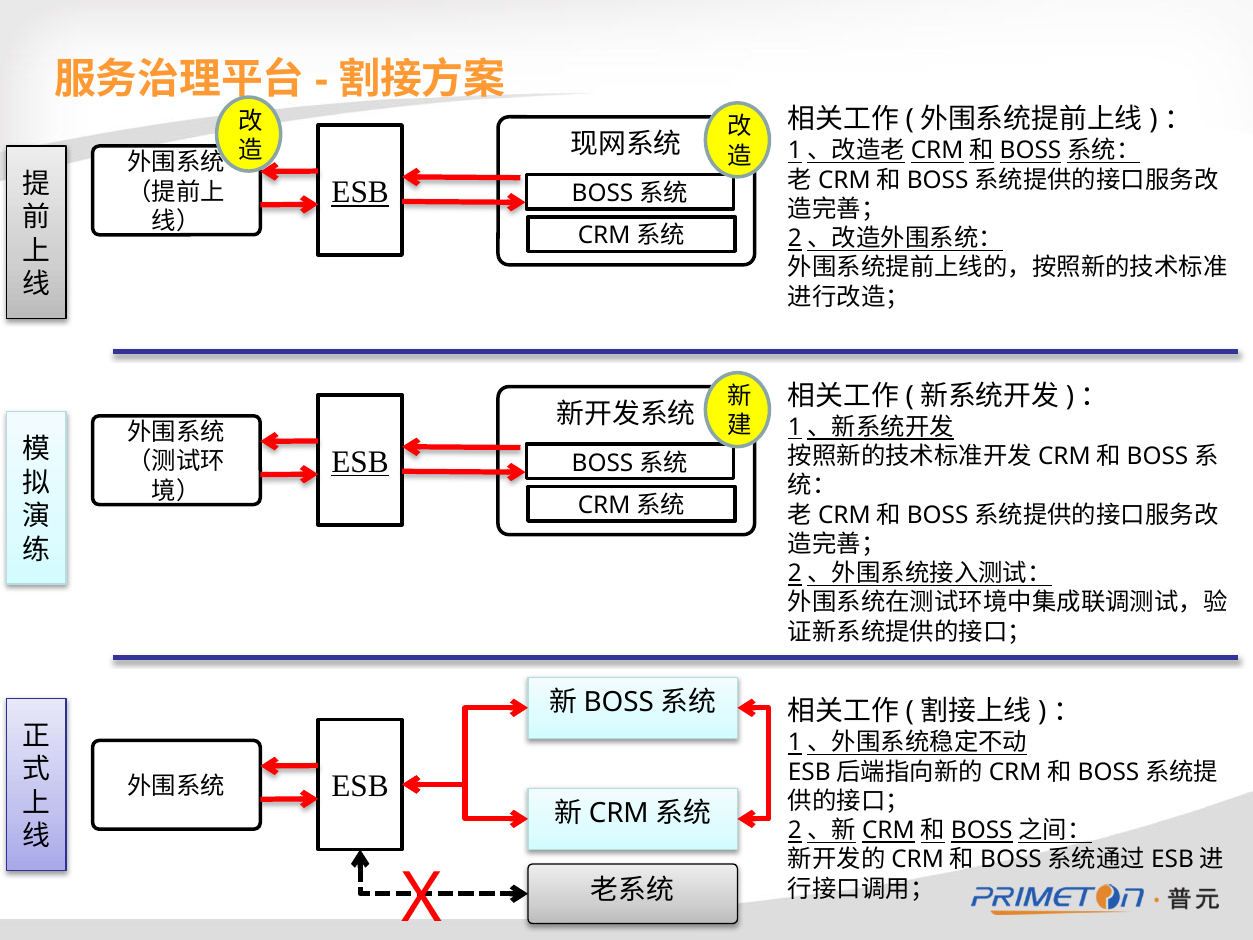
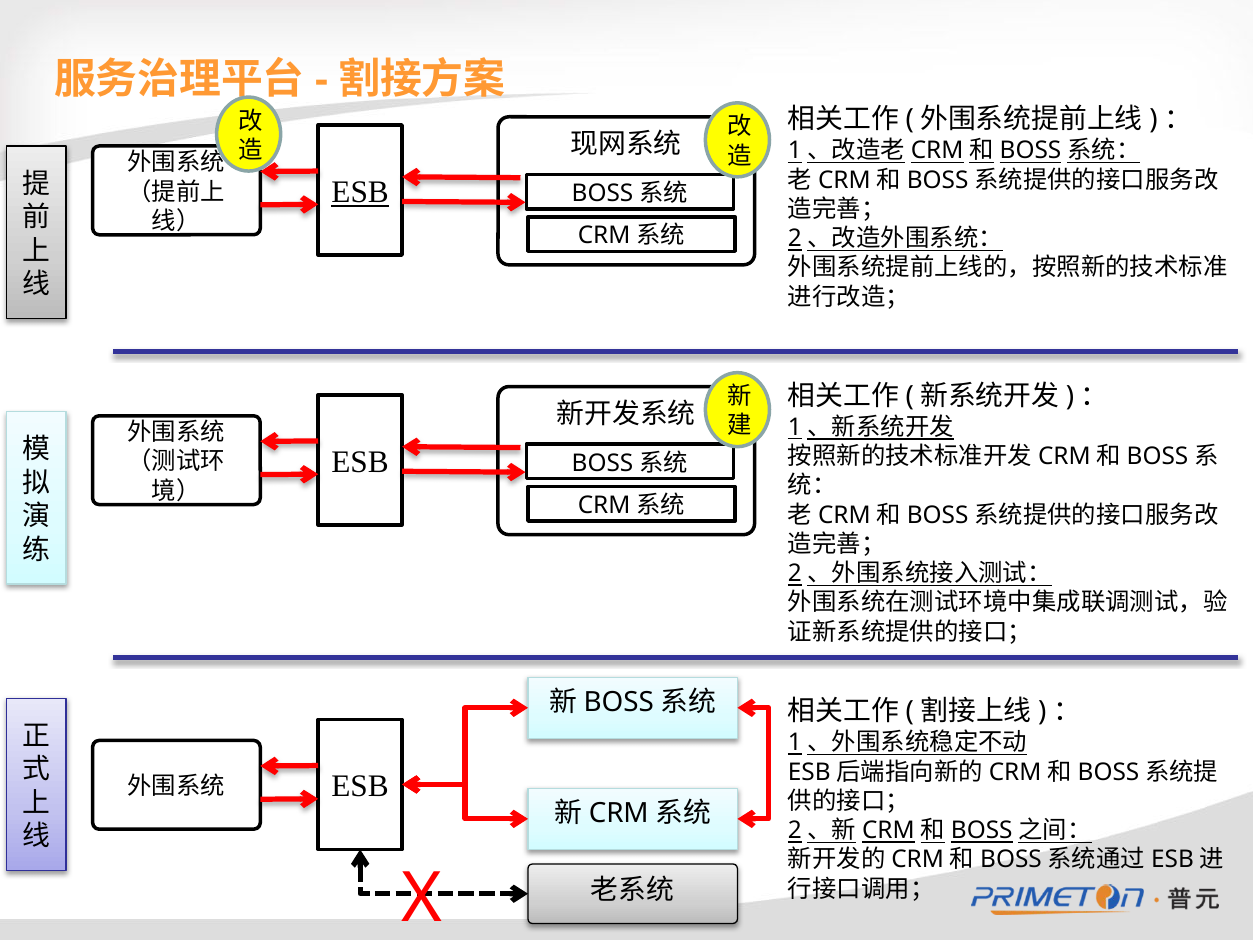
ESB at (360, 462) underline: present -> none
